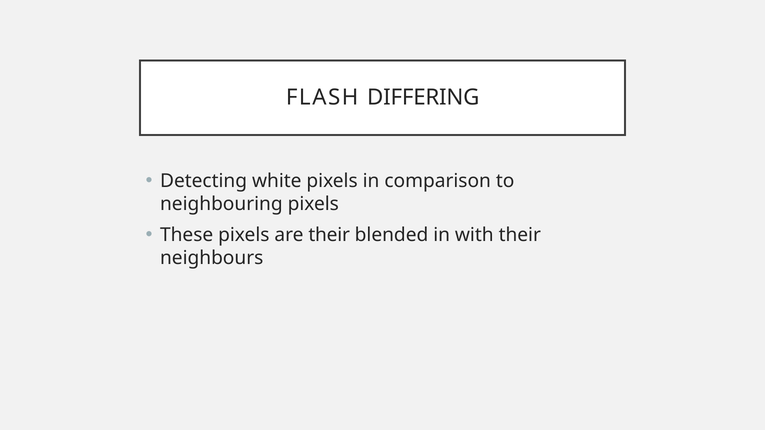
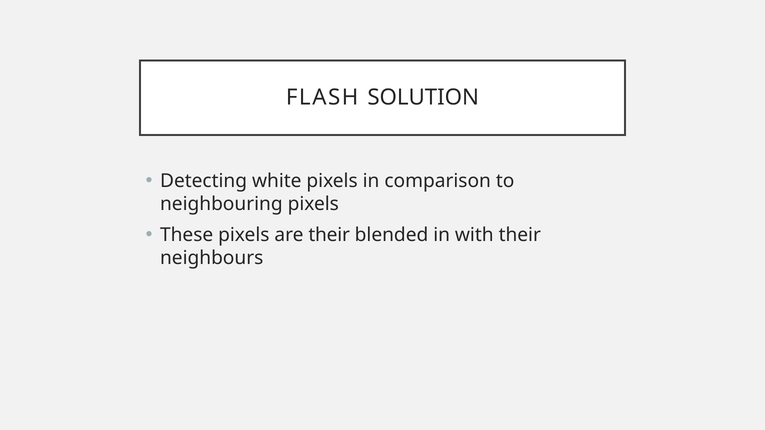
DIFFERING: DIFFERING -> SOLUTION
